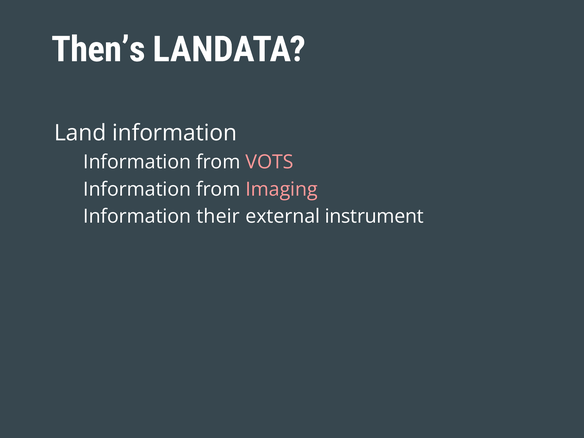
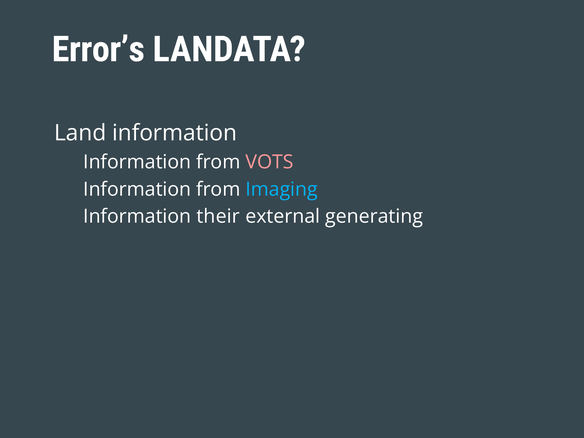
Then’s: Then’s -> Error’s
Imaging colour: pink -> light blue
instrument: instrument -> generating
